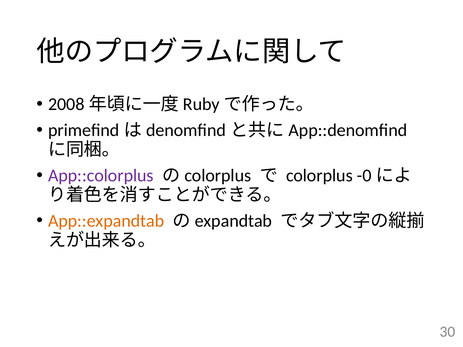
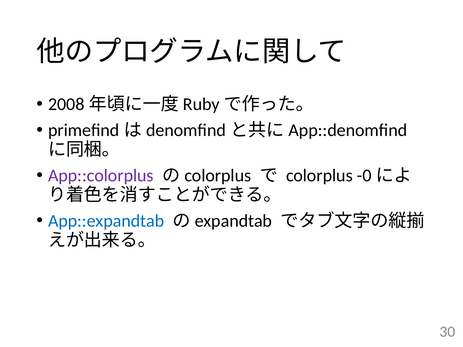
App::expandtab colour: orange -> blue
